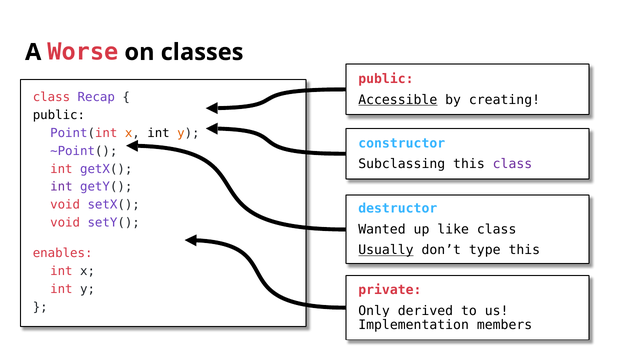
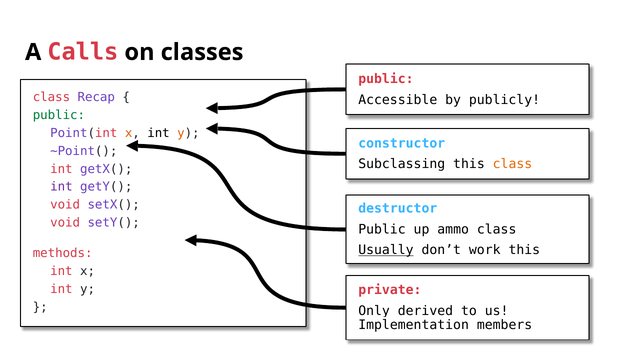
Worse: Worse -> Calls
Accessible underline: present -> none
creating: creating -> publicly
public at (59, 115) colour: black -> green
class at (512, 164) colour: purple -> orange
Wanted at (382, 229): Wanted -> Public
like: like -> ammo
type: type -> work
enables: enables -> methods
